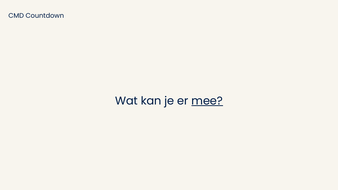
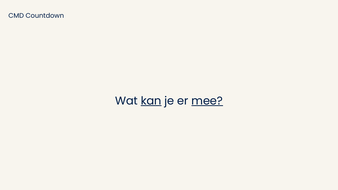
kan underline: none -> present
